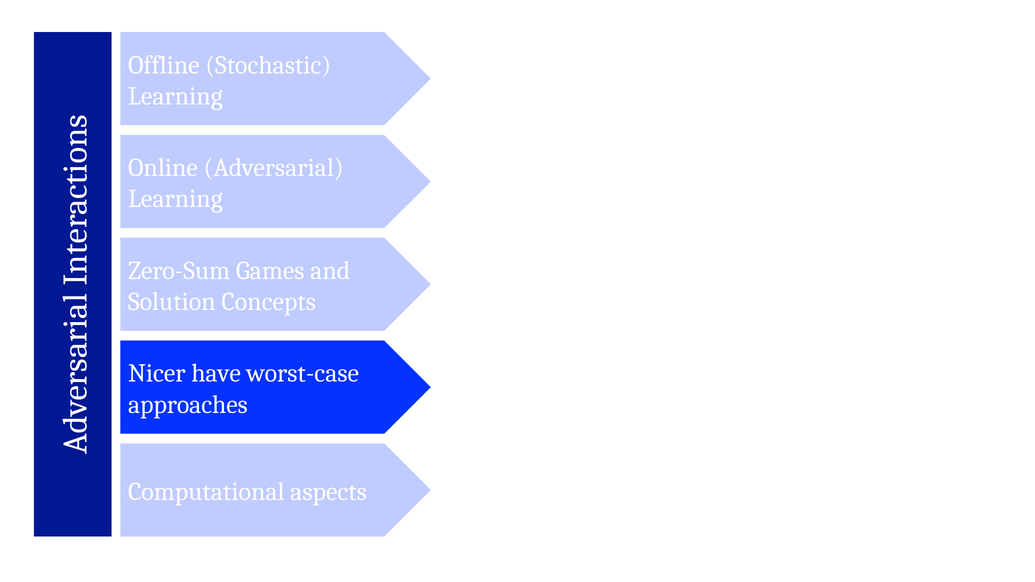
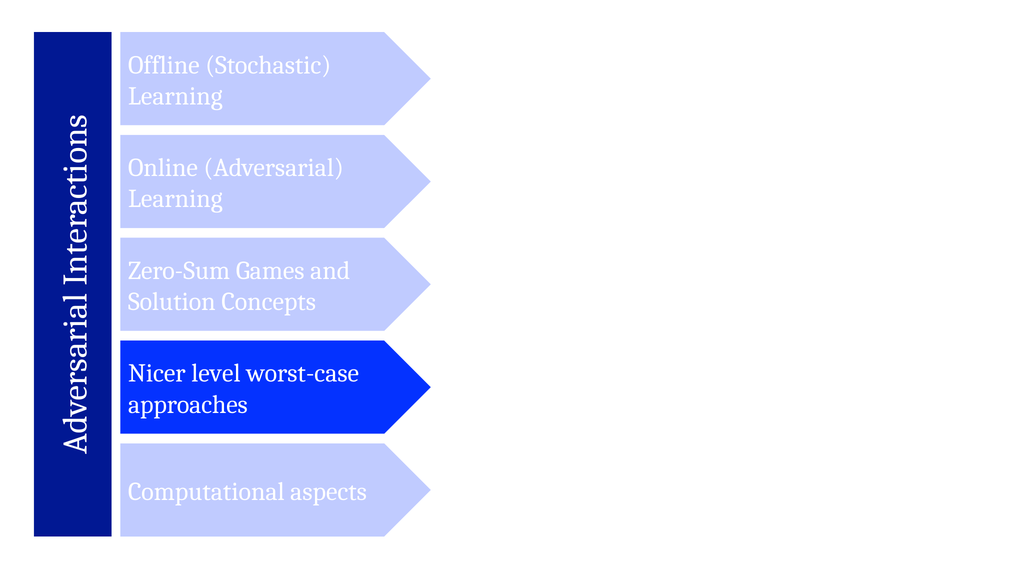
have: have -> level
